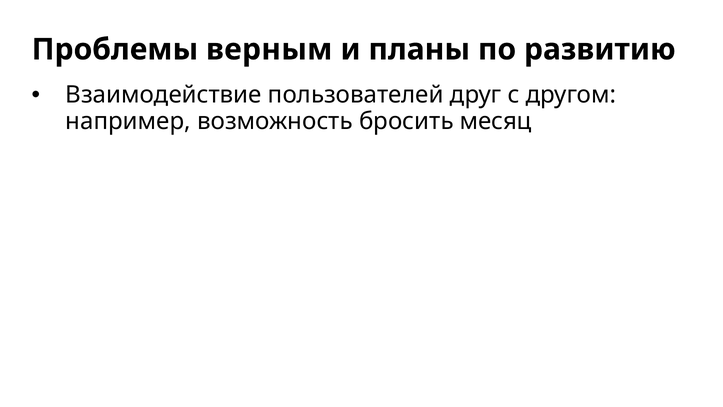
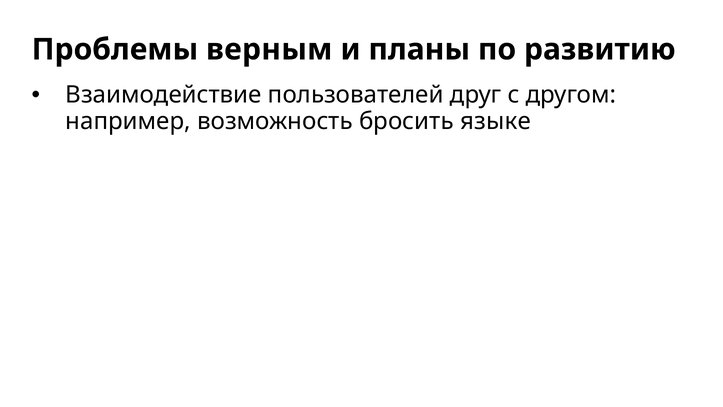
месяц: месяц -> языке
